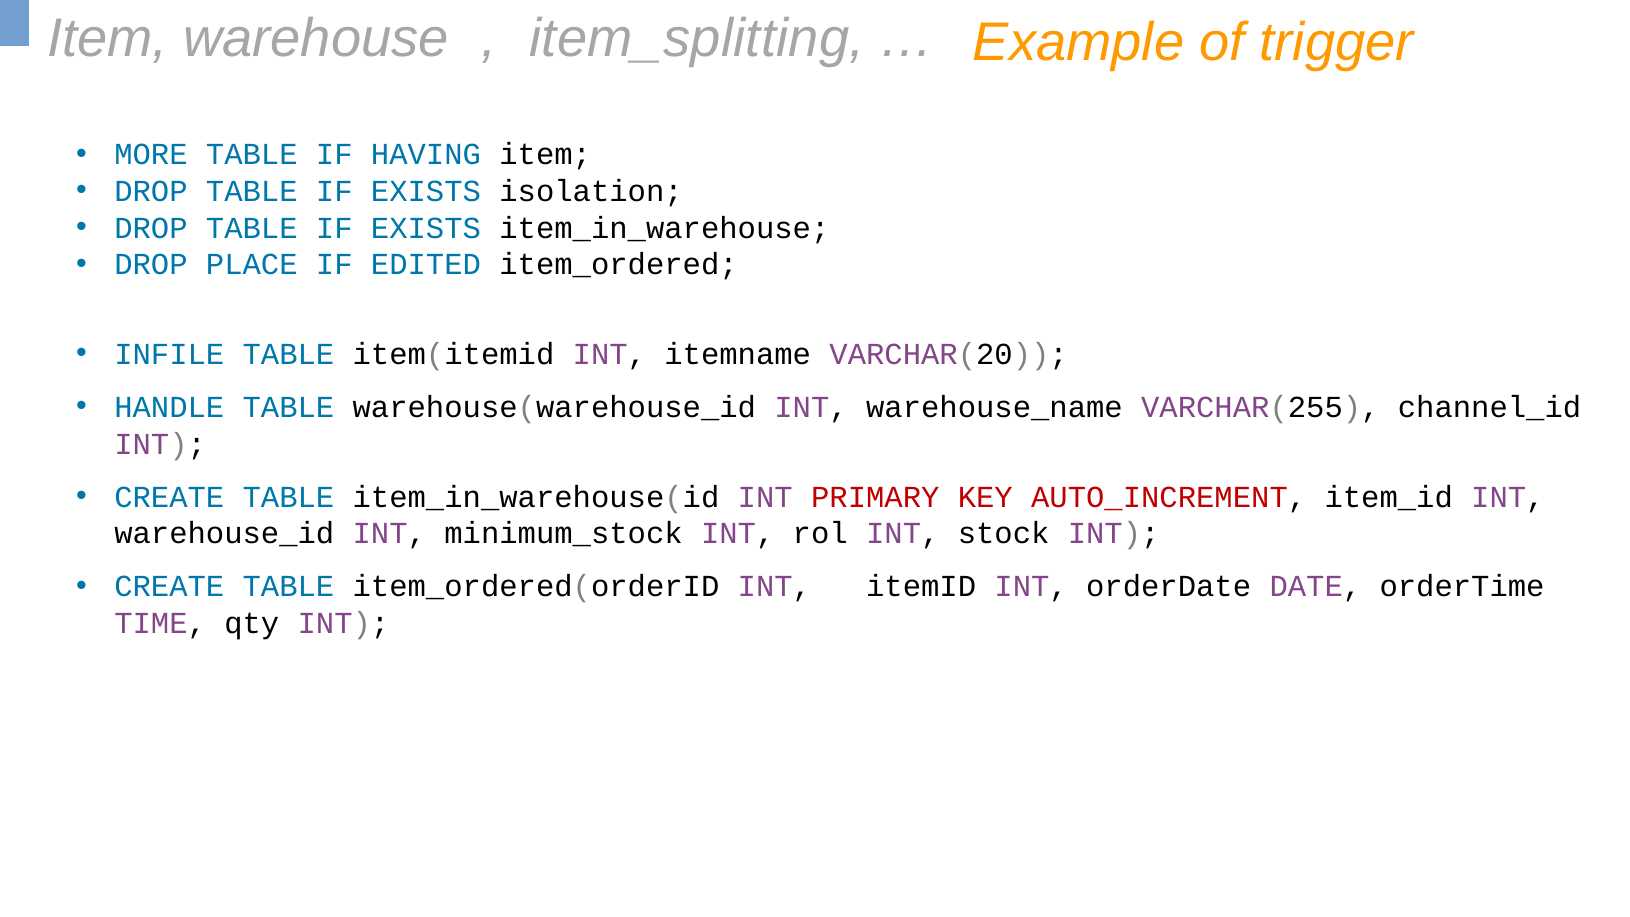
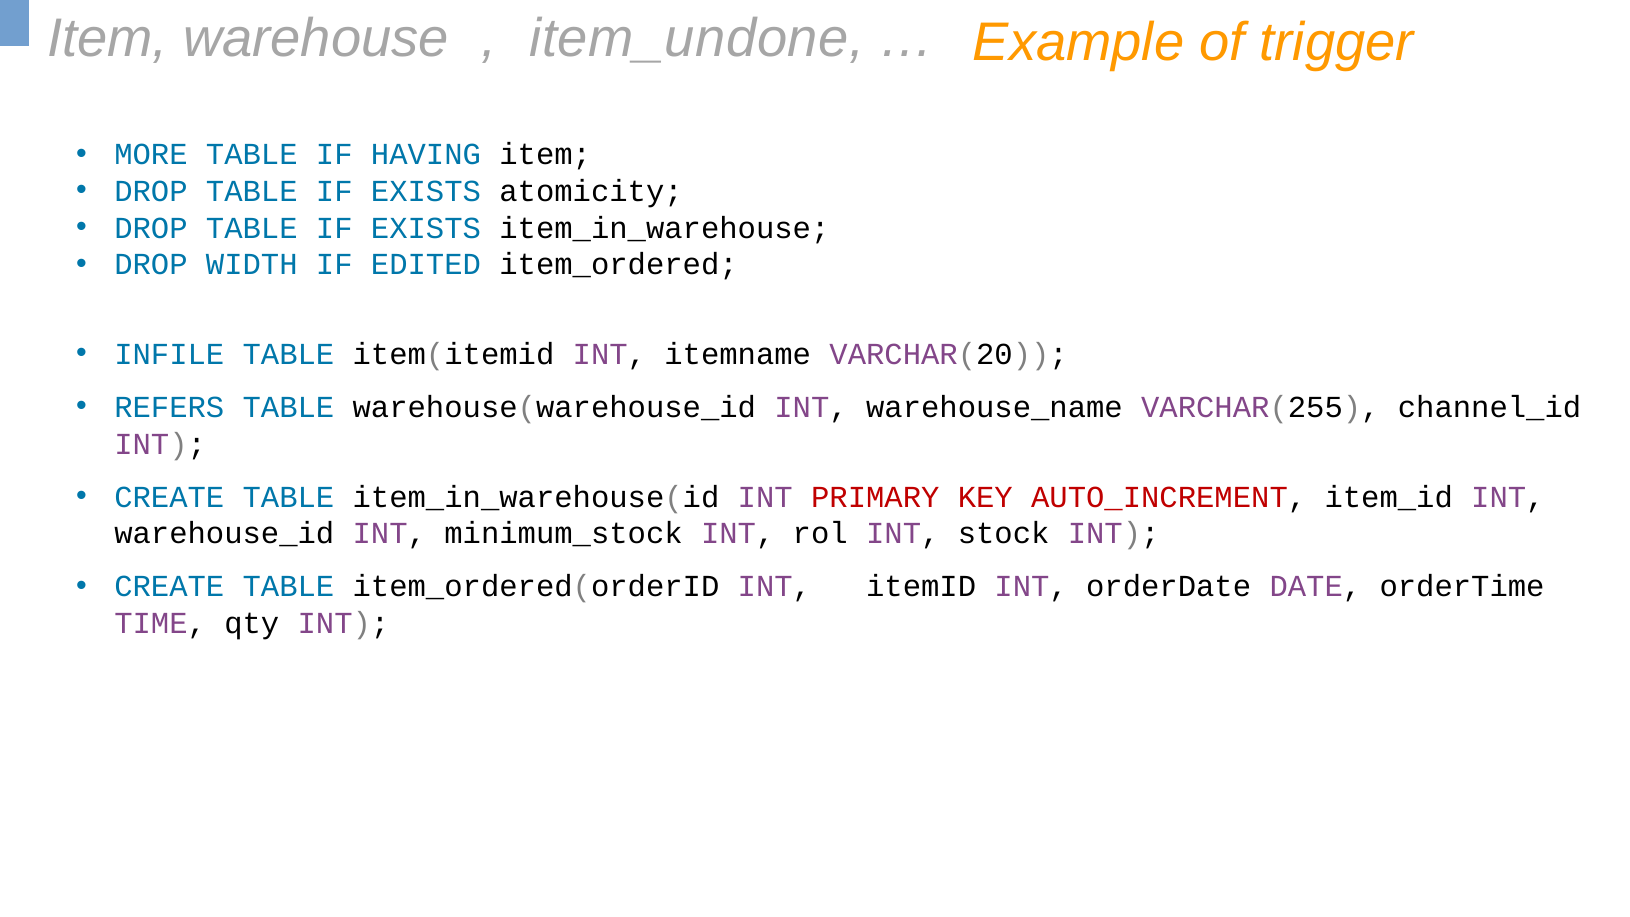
item_splitting: item_splitting -> item_undone
isolation: isolation -> atomicity
PLACE: PLACE -> WIDTH
HANDLE: HANDLE -> REFERS
